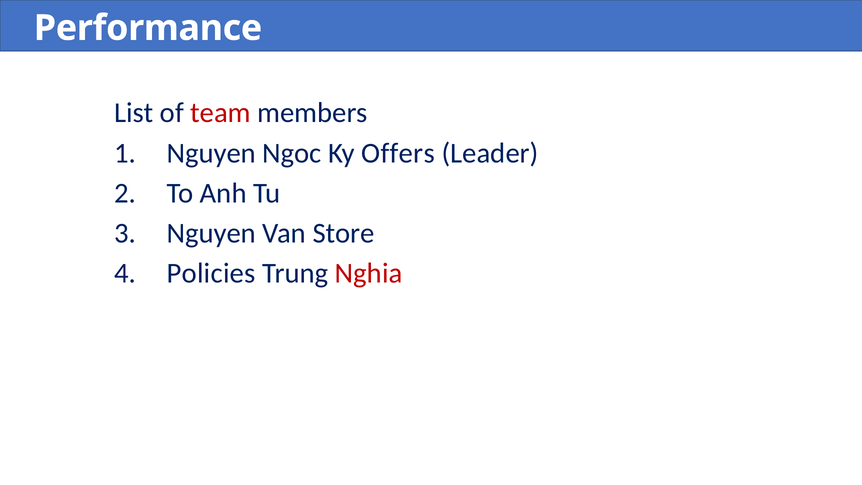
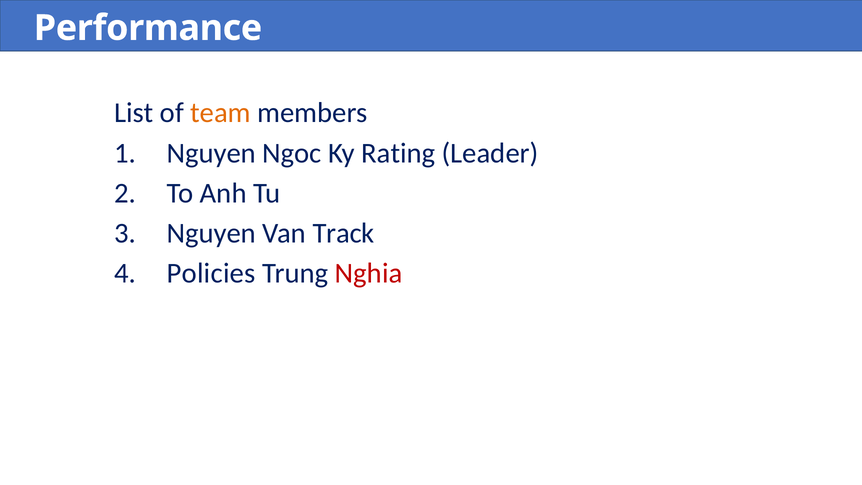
team colour: red -> orange
Offers: Offers -> Rating
Store: Store -> Track
